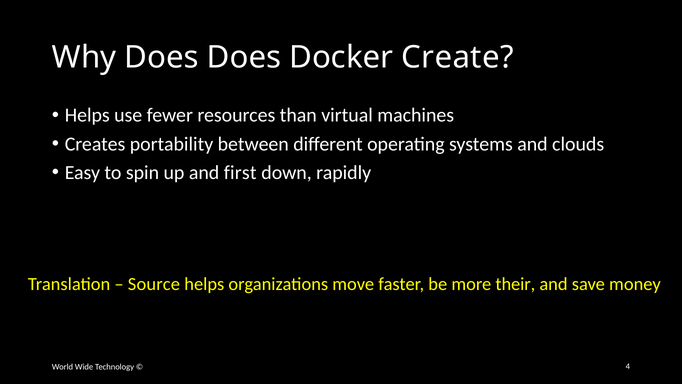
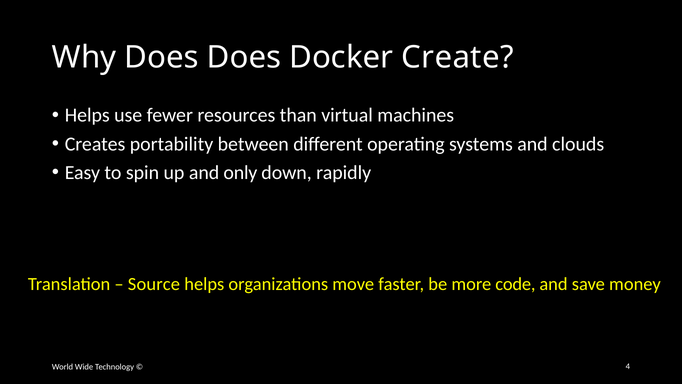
first: first -> only
their: their -> code
